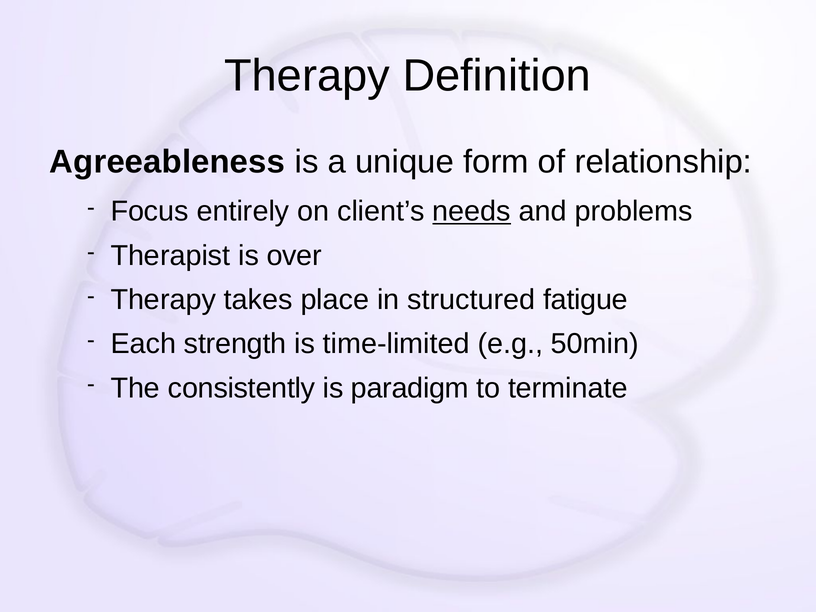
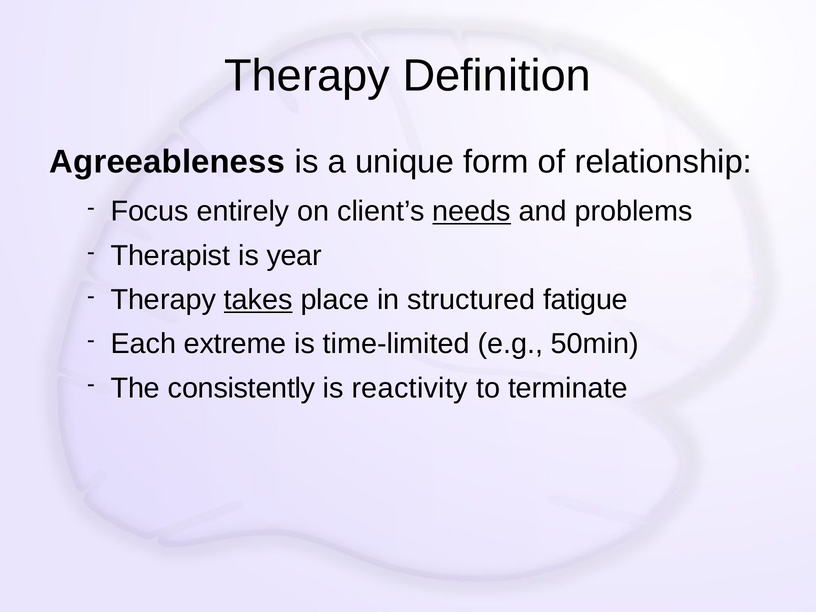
over: over -> year
takes underline: none -> present
strength: strength -> extreme
paradigm: paradigm -> reactivity
